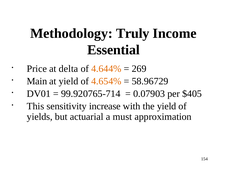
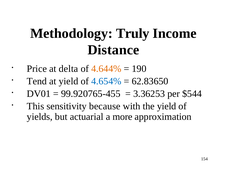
Essential: Essential -> Distance
269: 269 -> 190
Main: Main -> Tend
4.654% colour: orange -> blue
58.96729: 58.96729 -> 62.83650
99.920765-714: 99.920765-714 -> 99.920765-455
0.07903: 0.07903 -> 3.36253
$405: $405 -> $544
increase: increase -> because
must: must -> more
